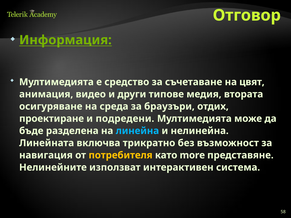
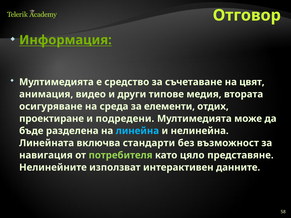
браузъри: браузъри -> елементи
трикратно: трикратно -> стандарти
потребителя colour: yellow -> light green
more: more -> цяло
система: система -> данните
